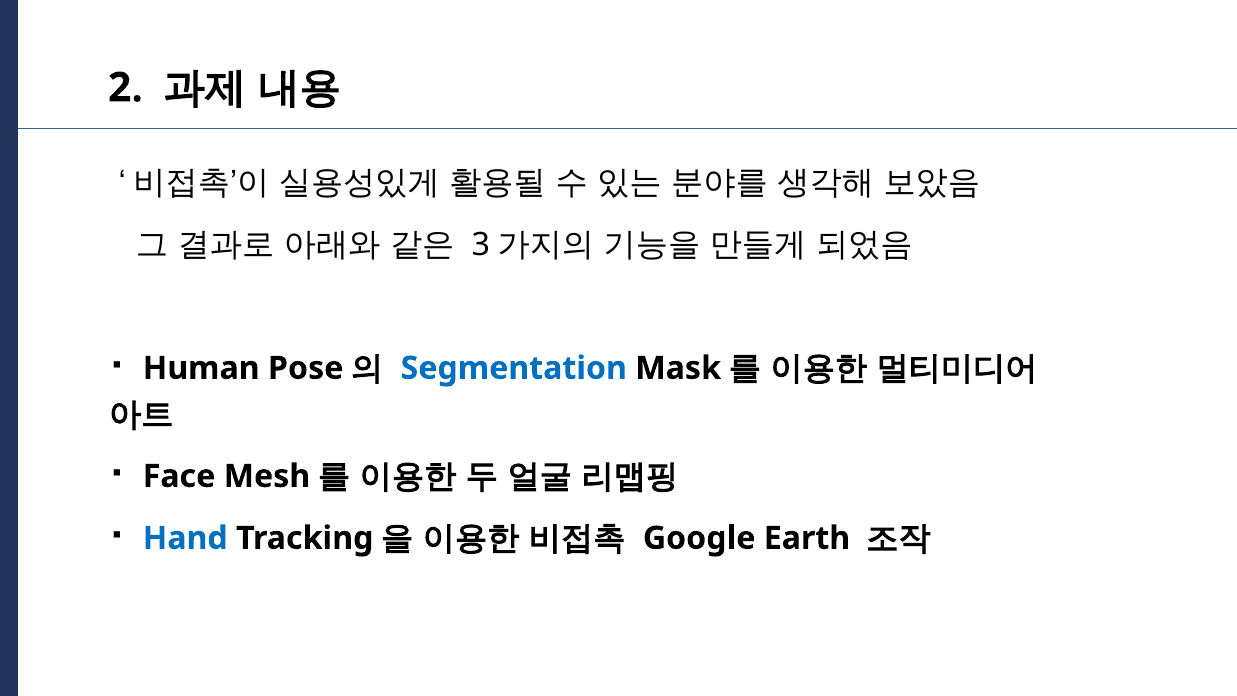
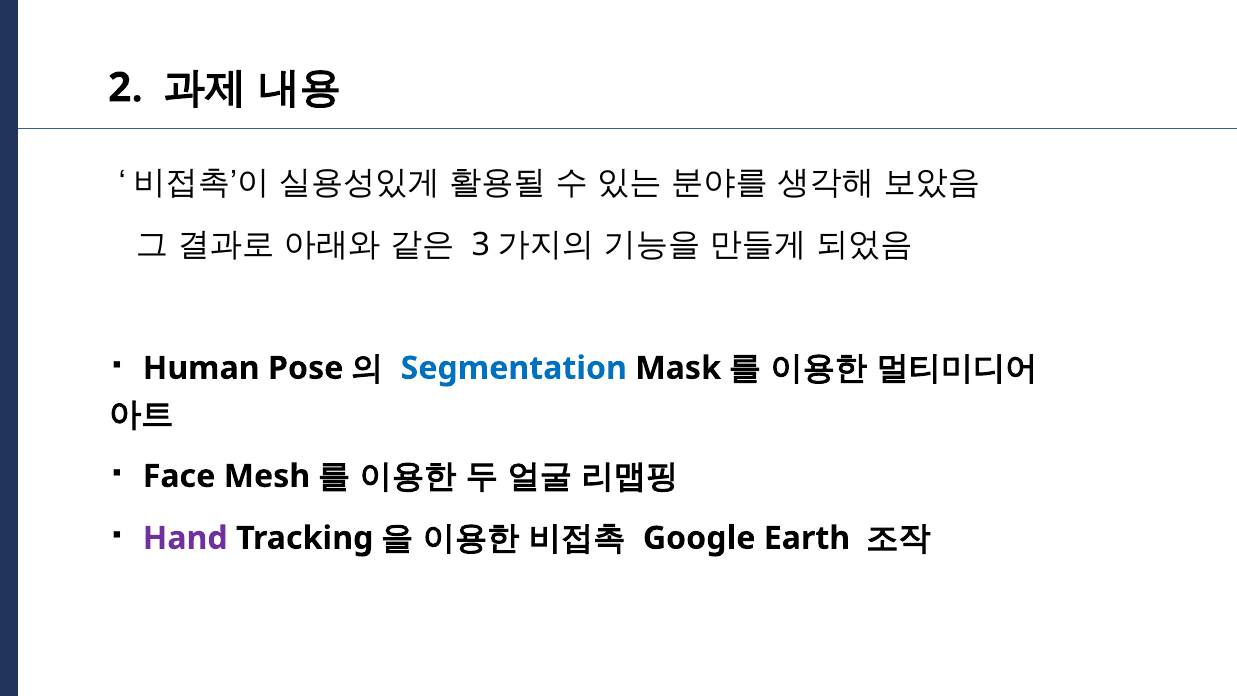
Hand colour: blue -> purple
